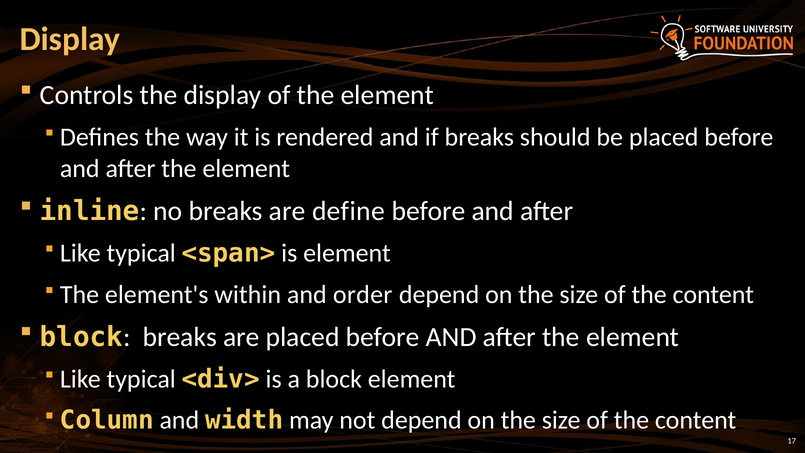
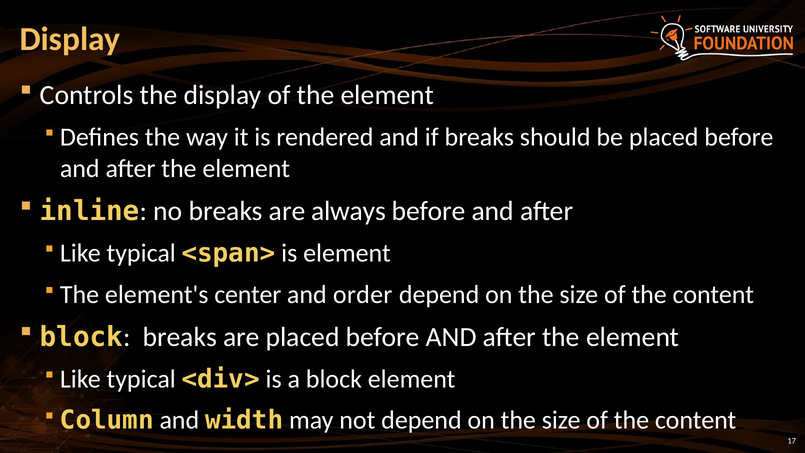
define: define -> always
within: within -> center
